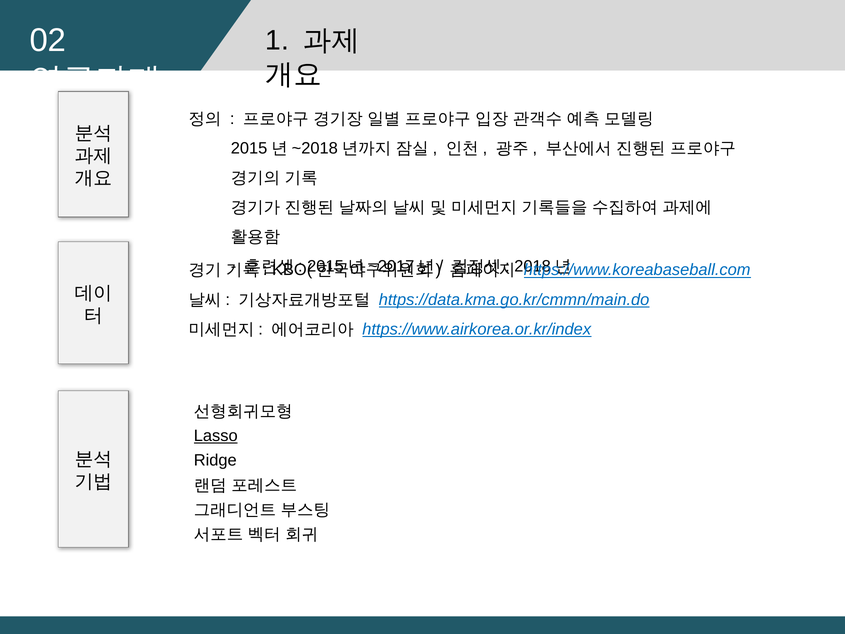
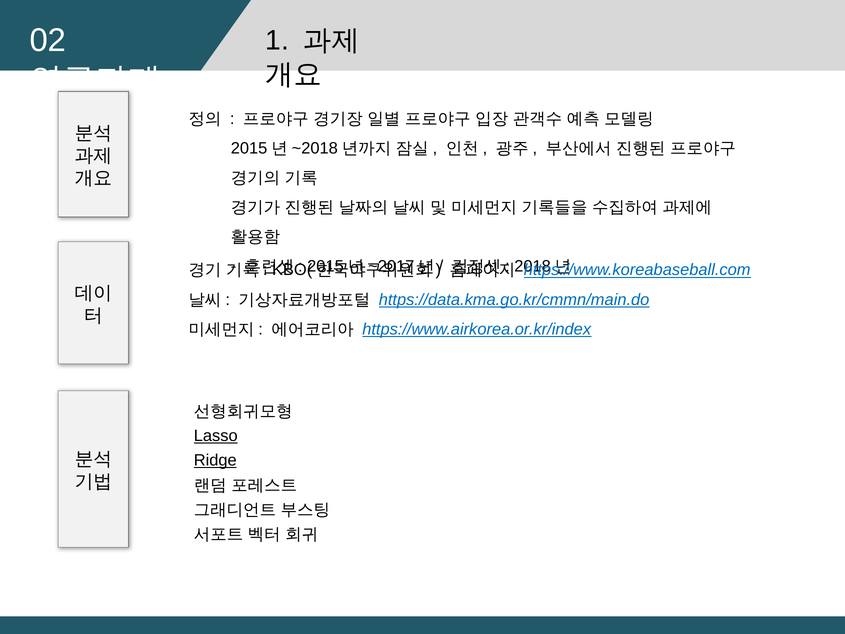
Ridge underline: none -> present
